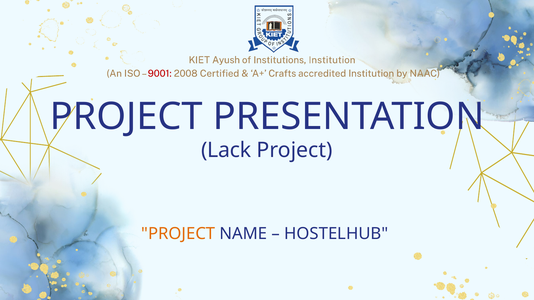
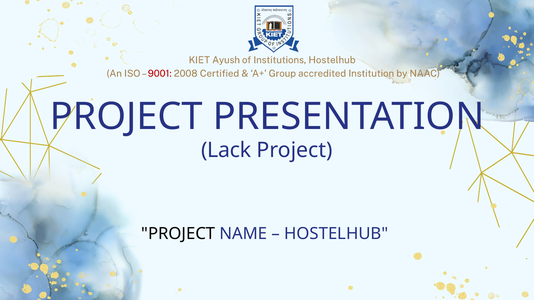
Institutions Institution: Institution -> Hostelhub
Crafts: Crafts -> Group
PROJECT at (178, 234) colour: orange -> black
